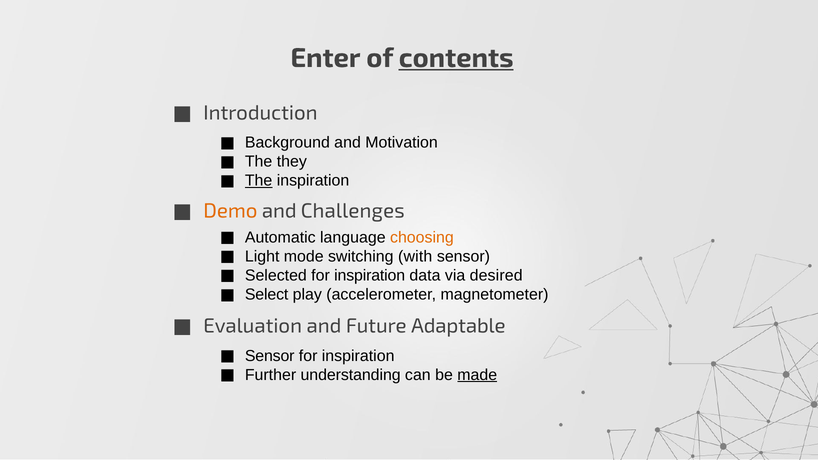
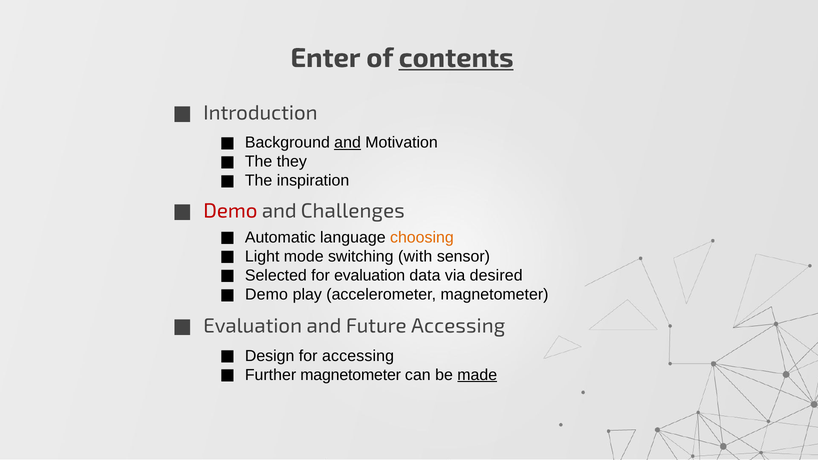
and at (348, 143) underline: none -> present
The at (259, 181) underline: present -> none
Demo at (230, 211) colour: orange -> red
inspiration at (370, 276): inspiration -> evaluation
Select at (267, 295): Select -> Demo
Future Adaptable: Adaptable -> Accessing
Sensor at (270, 356): Sensor -> Design
inspiration at (358, 356): inspiration -> accessing
Further understanding: understanding -> magnetometer
